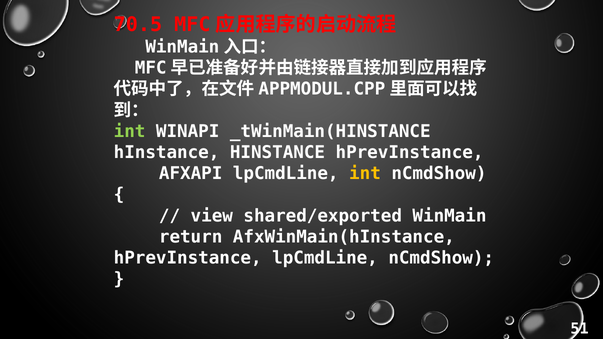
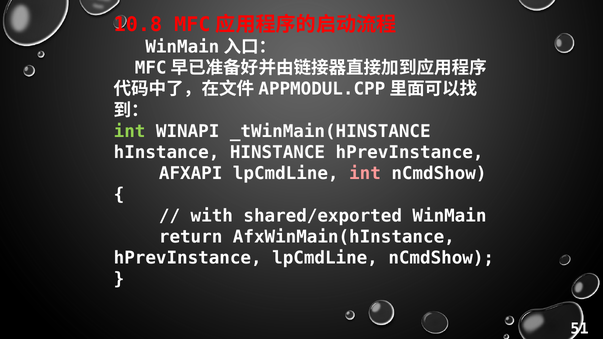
70.5: 70.5 -> 10.8
int at (365, 174) colour: yellow -> pink
view: view -> with
